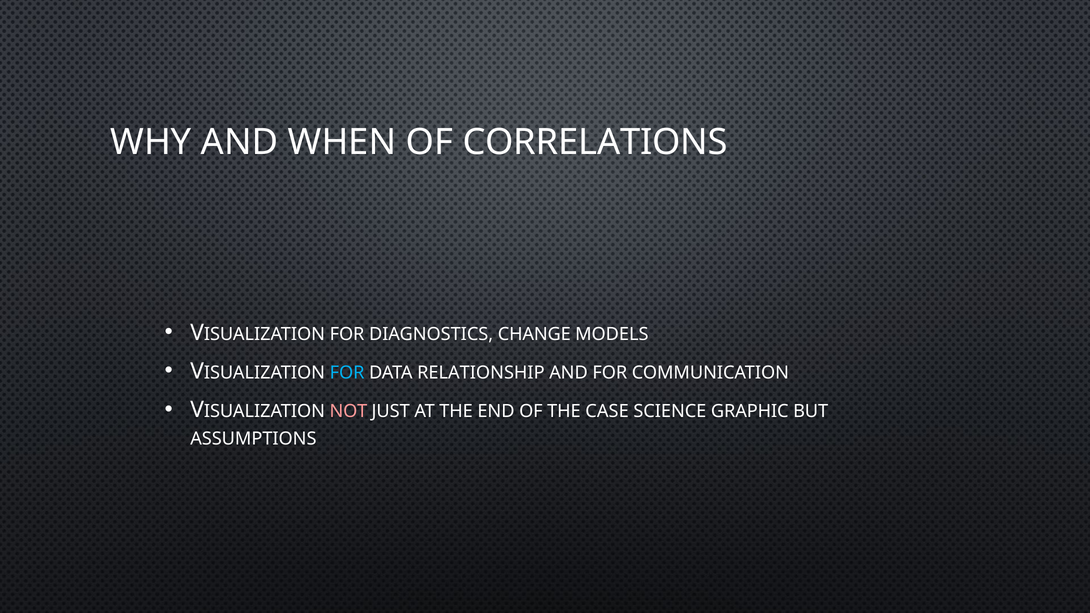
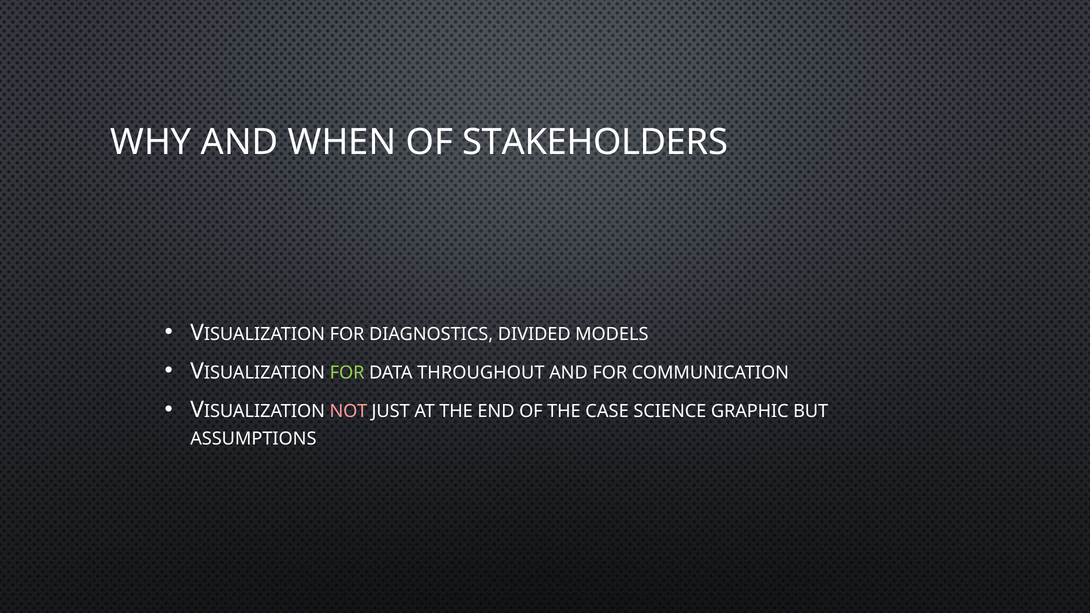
CORRELATIONS: CORRELATIONS -> STAKEHOLDERS
CHANGE: CHANGE -> DIVIDED
FOR at (347, 373) colour: light blue -> light green
RELATIONSHIP: RELATIONSHIP -> THROUGHOUT
